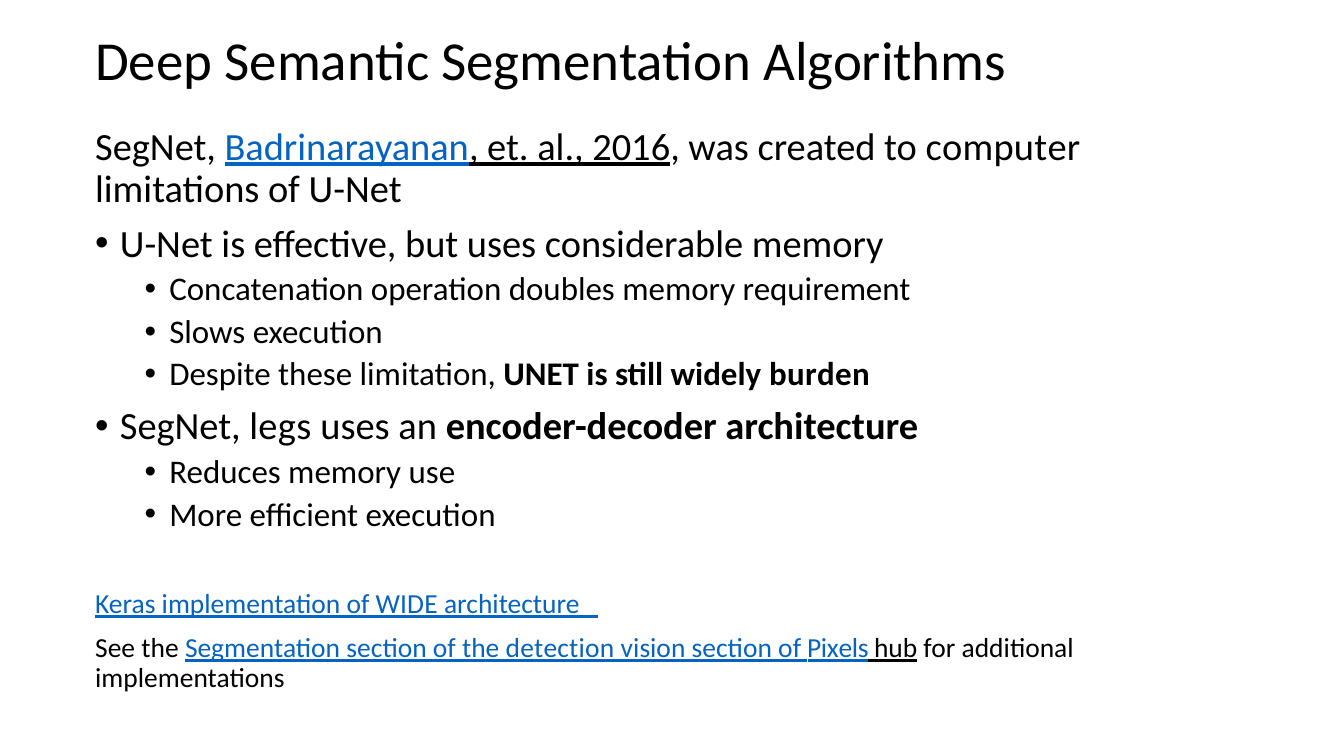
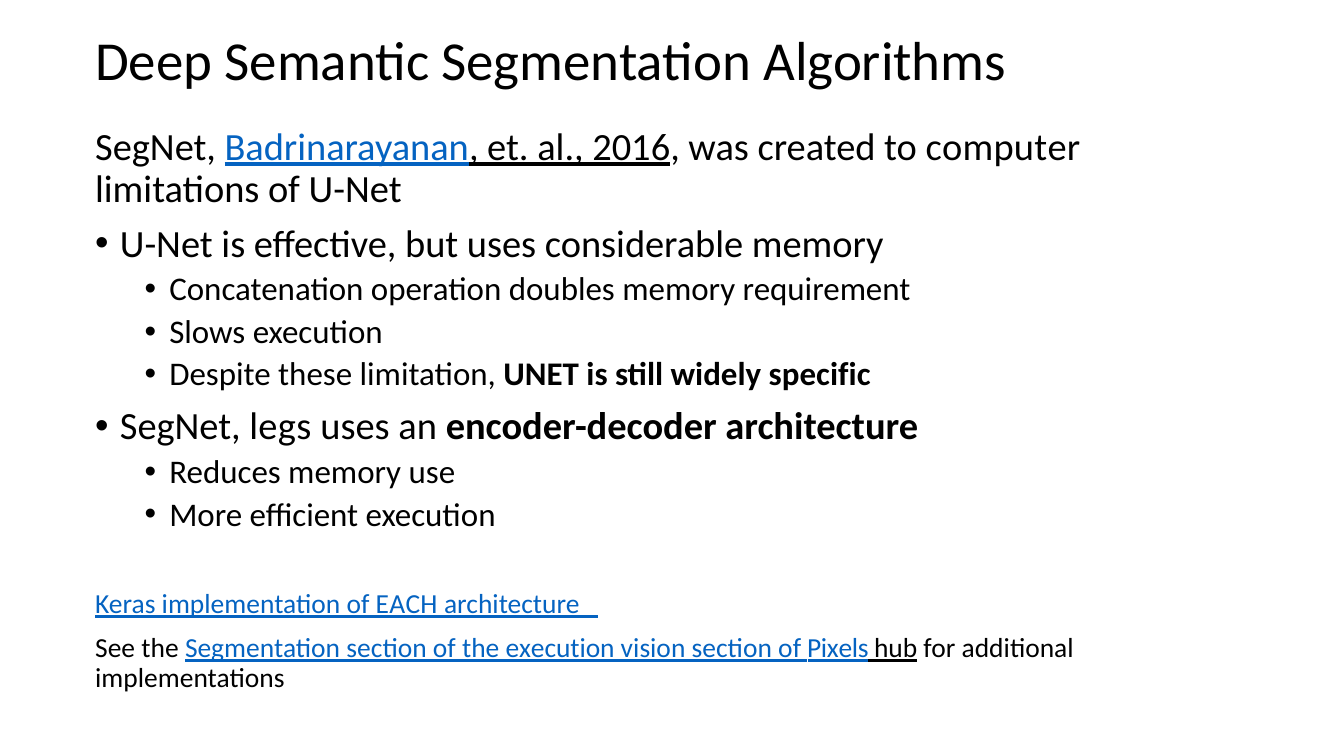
burden: burden -> specific
WIDE: WIDE -> EACH
the detection: detection -> execution
